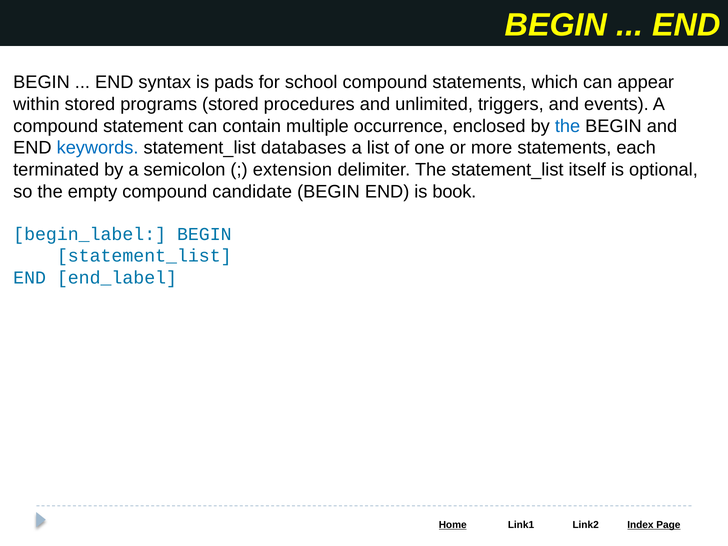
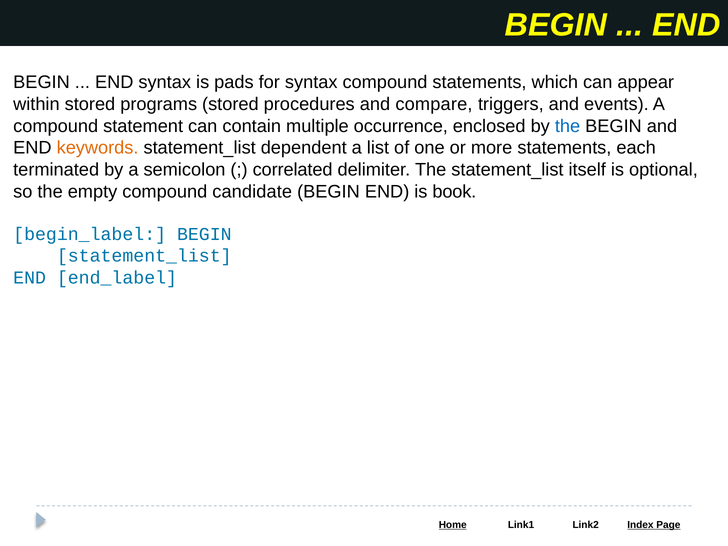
for school: school -> syntax
unlimited: unlimited -> compare
keywords colour: blue -> orange
databases: databases -> dependent
extension: extension -> correlated
